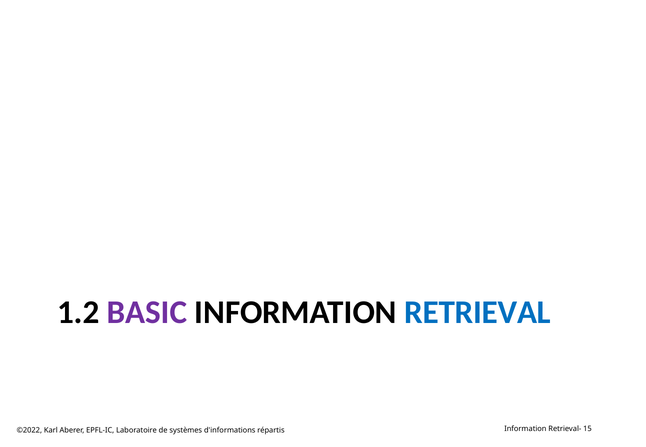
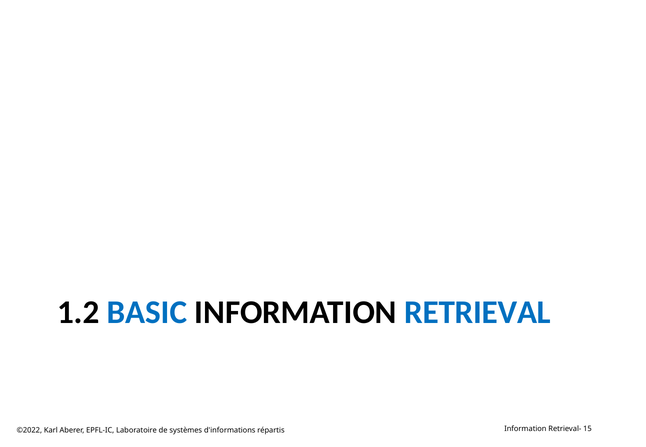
BASIC colour: purple -> blue
